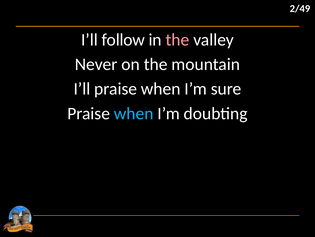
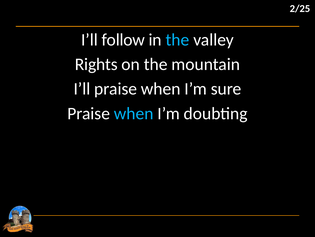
2/49: 2/49 -> 2/25
the at (177, 40) colour: pink -> light blue
Never: Never -> Rights
